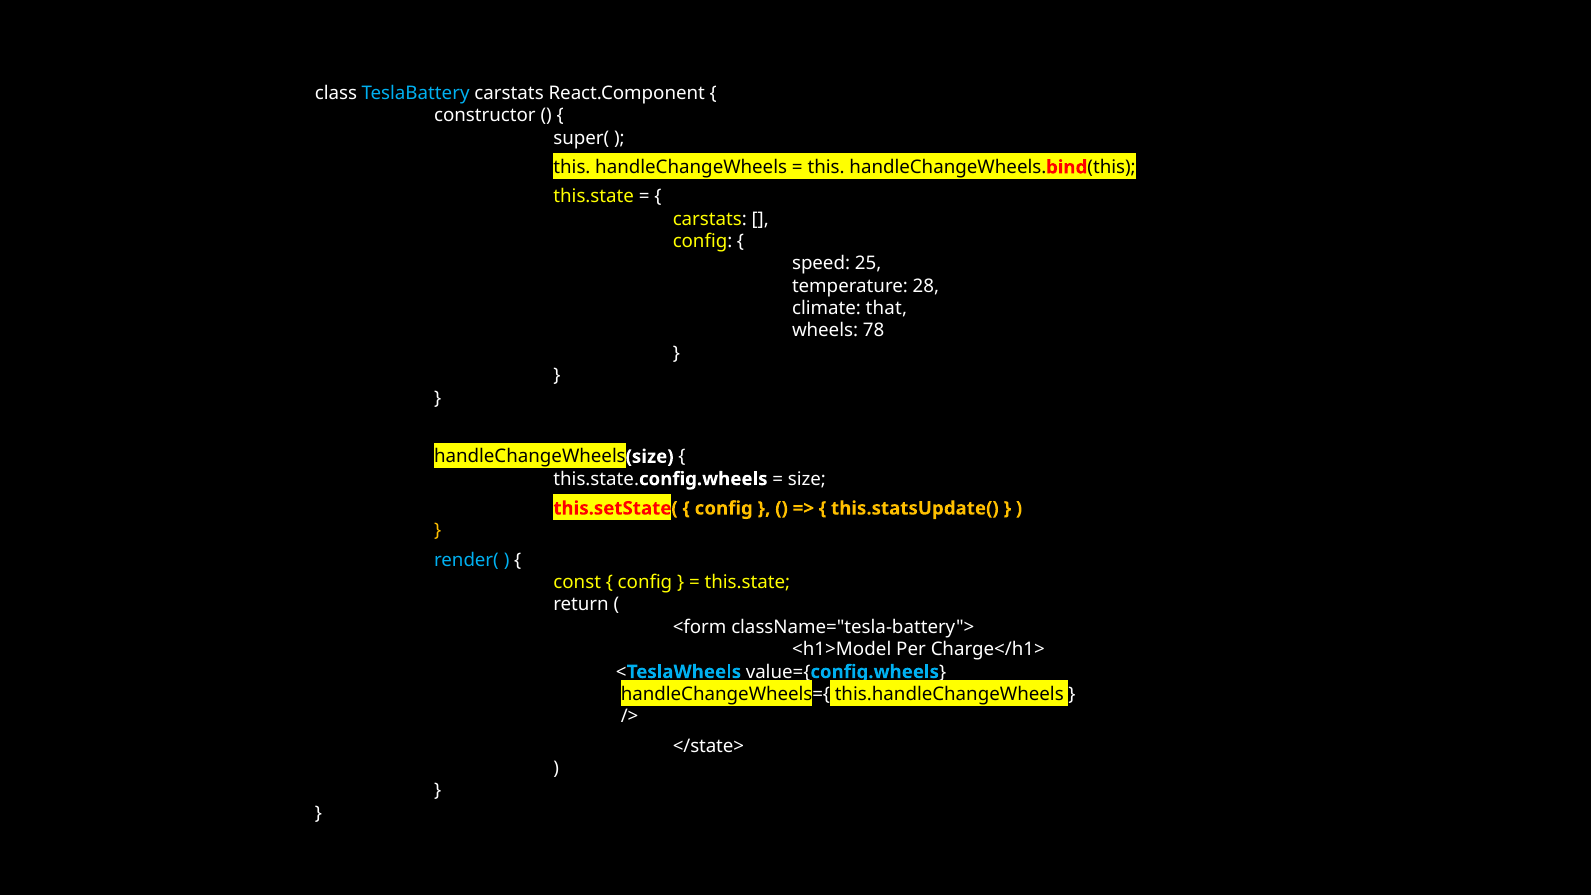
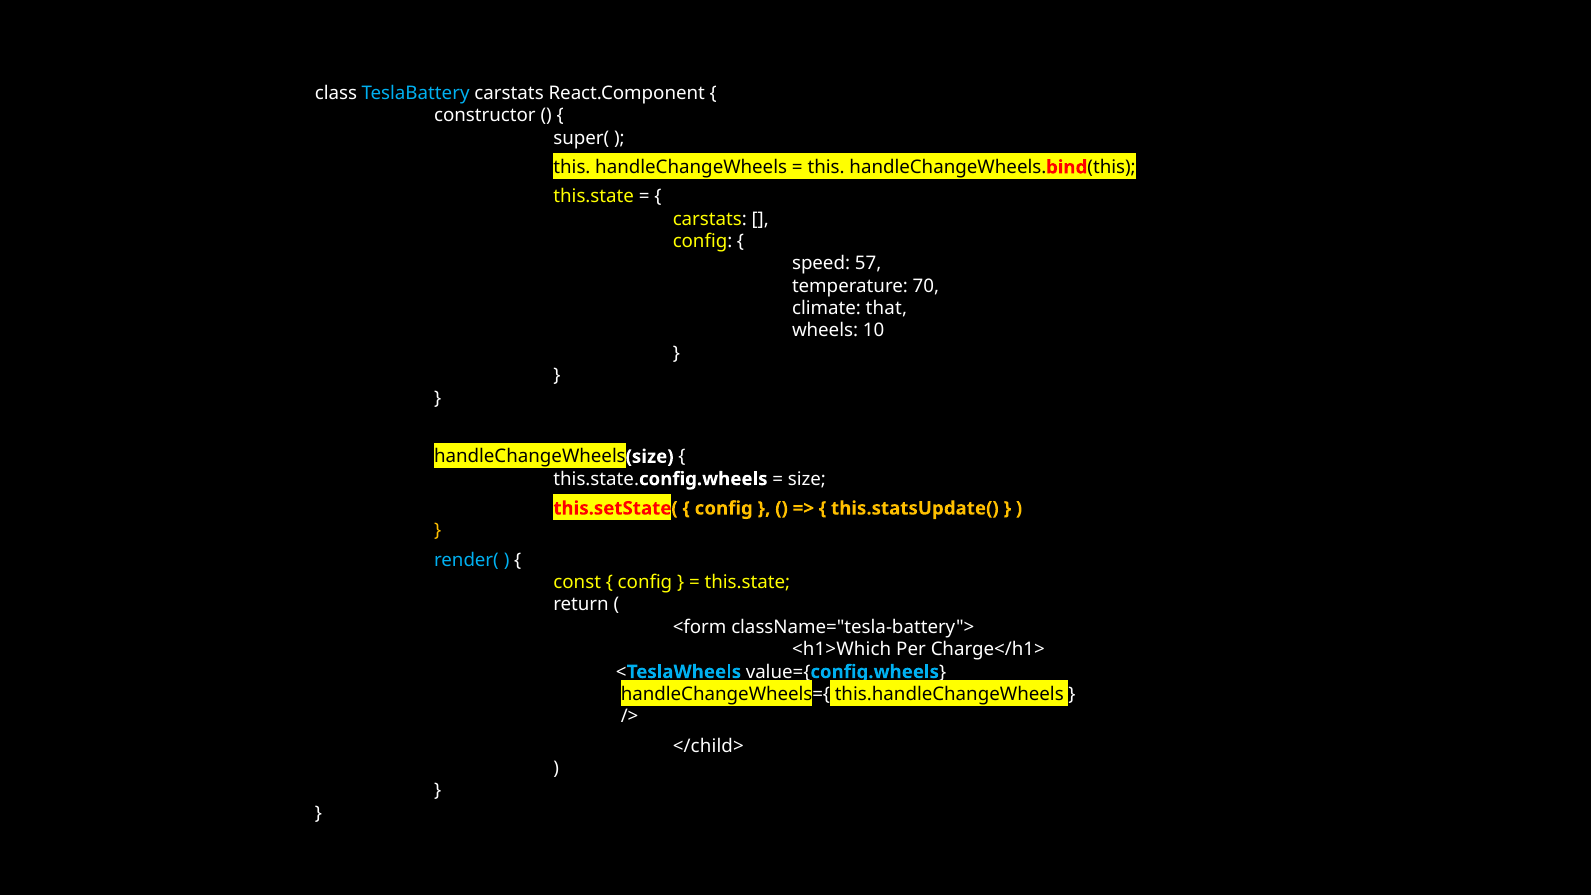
25: 25 -> 57
28: 28 -> 70
78: 78 -> 10
<h1>Model: <h1>Model -> <h1>Which
</state>: </state> -> </child>
